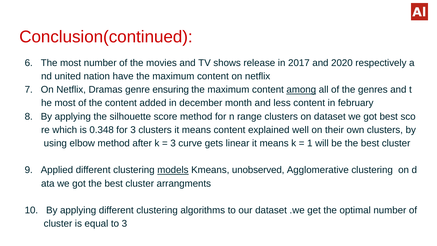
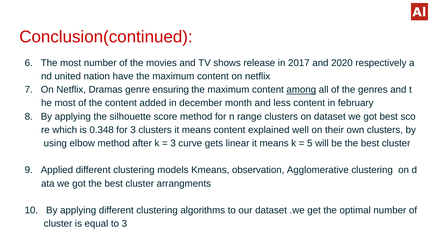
1: 1 -> 5
models underline: present -> none
unobserved: unobserved -> observation
